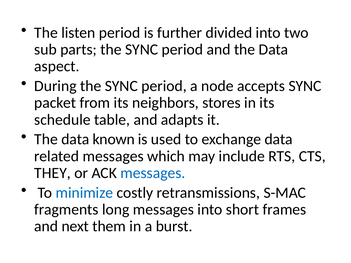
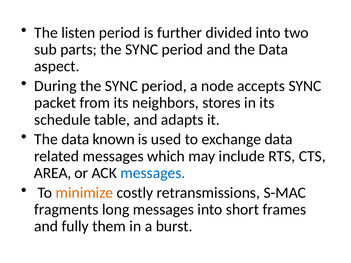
THEY: THEY -> AREA
minimize colour: blue -> orange
next: next -> fully
